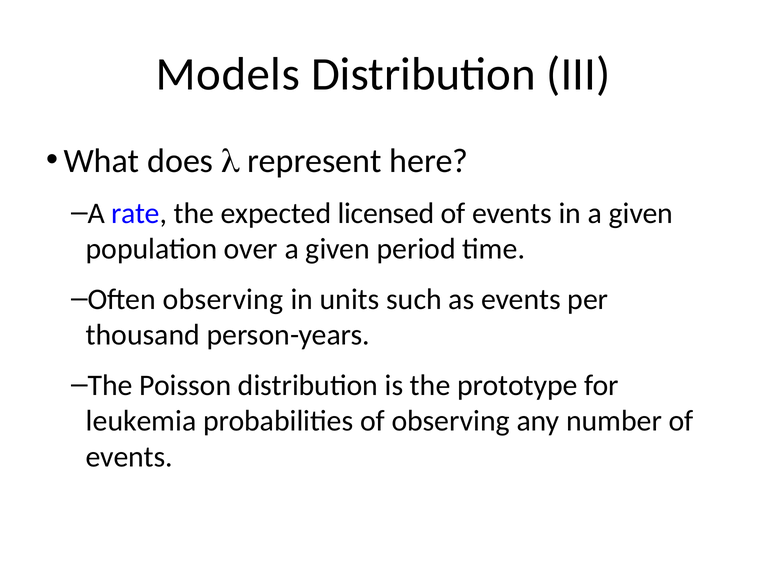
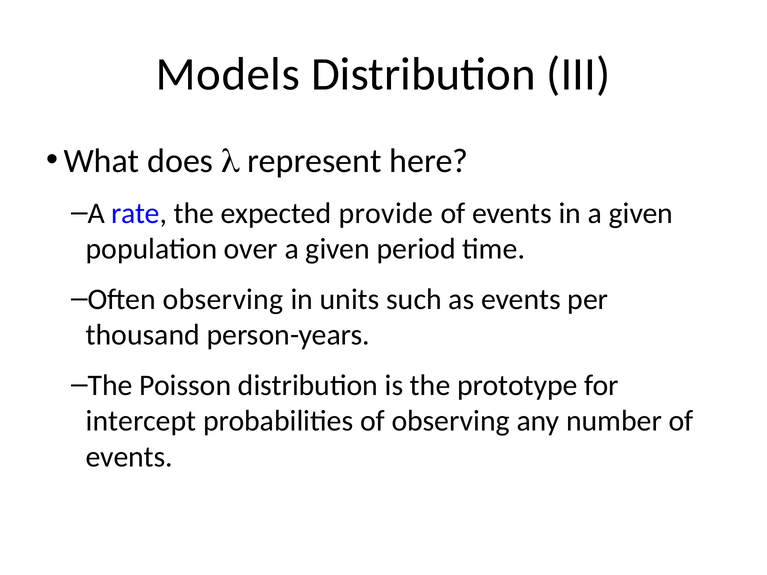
licensed: licensed -> provide
leukemia: leukemia -> intercept
